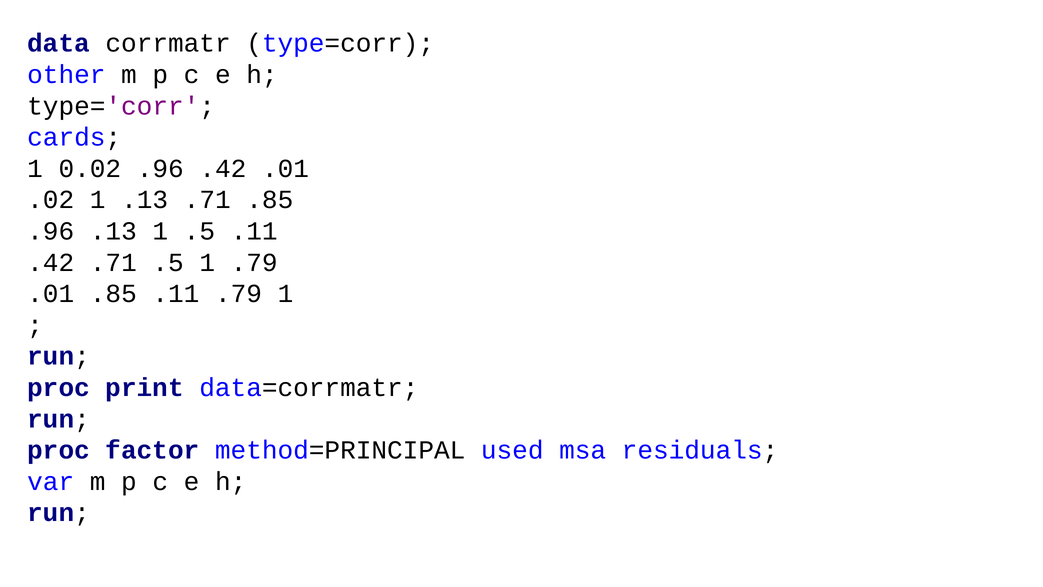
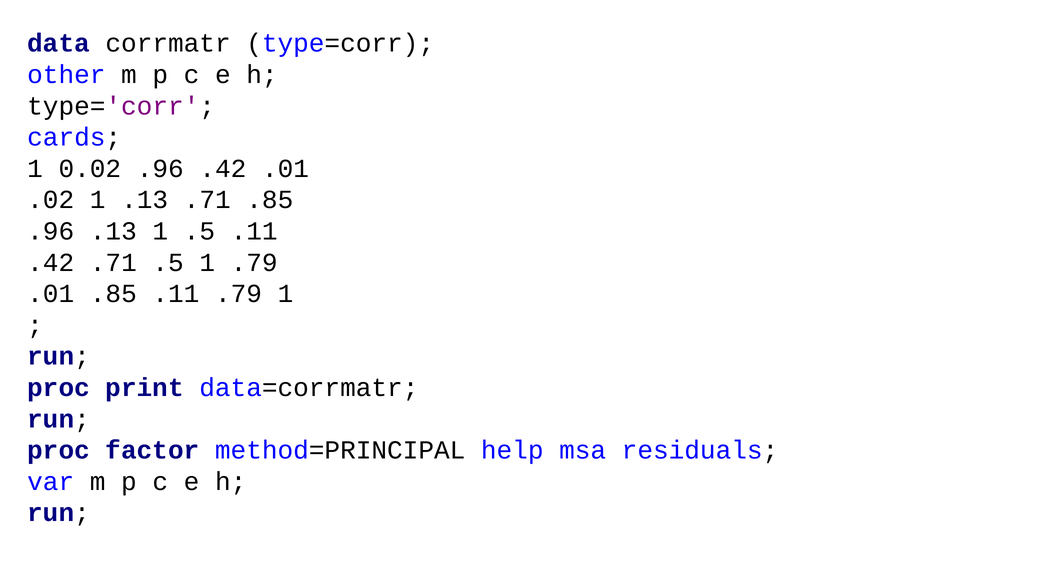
used: used -> help
